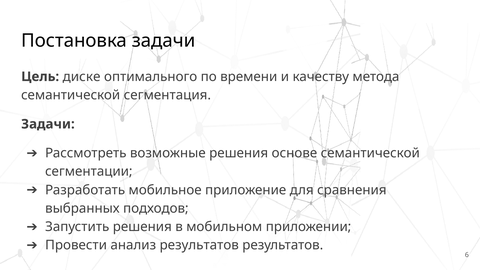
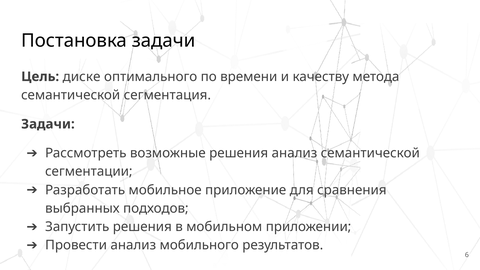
решения основе: основе -> анализ
анализ результатов: результатов -> мобильного
